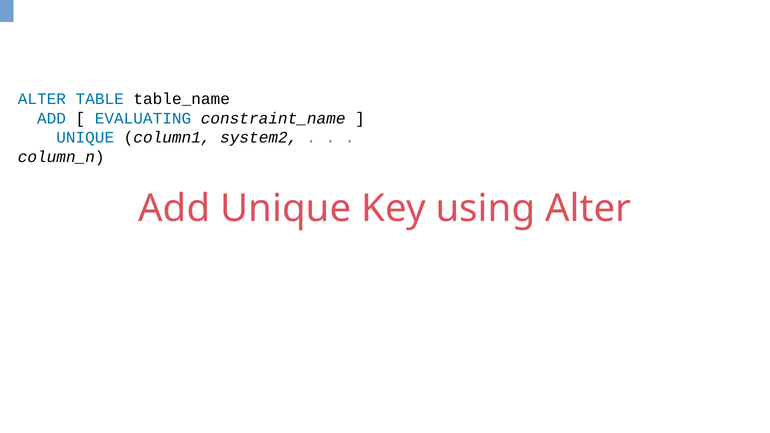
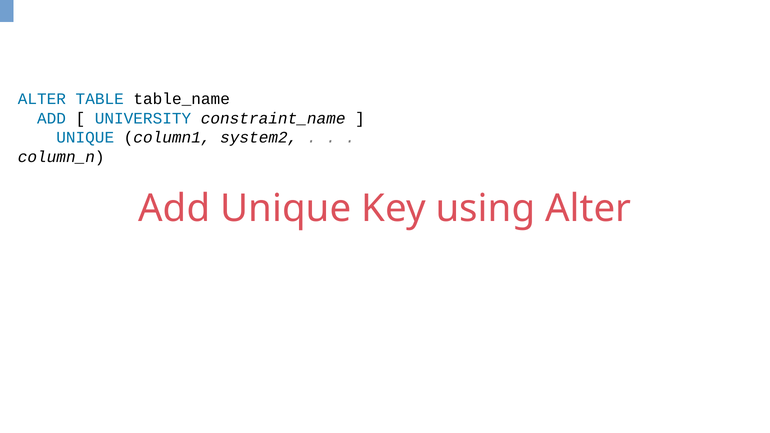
EVALUATING: EVALUATING -> UNIVERSITY
